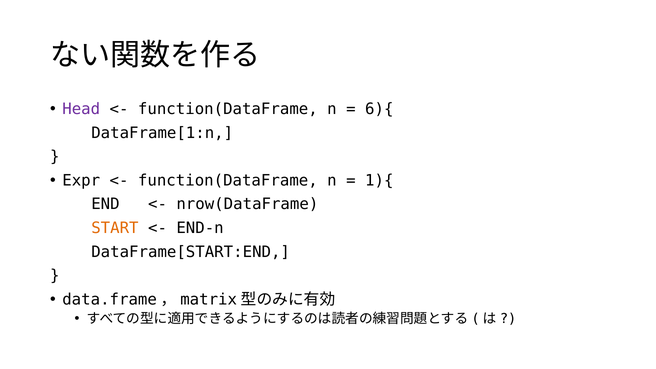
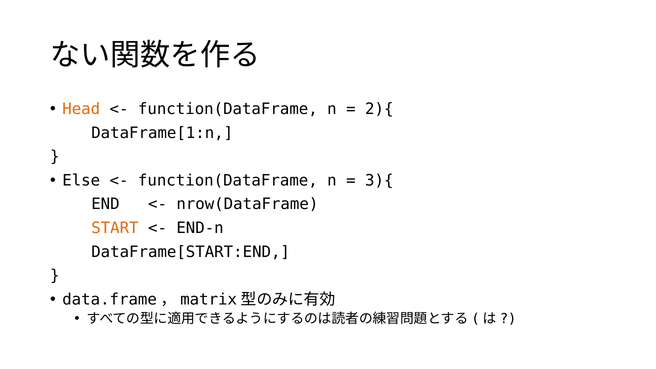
Head colour: purple -> orange
6){: 6){ -> 2){
Expr: Expr -> Else
1){: 1){ -> 3){
